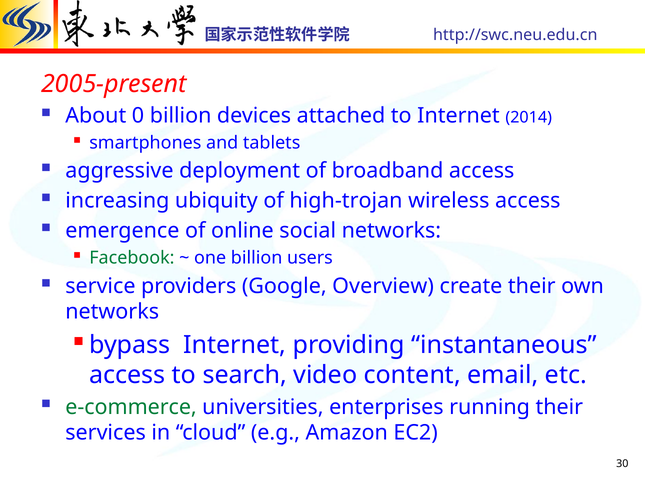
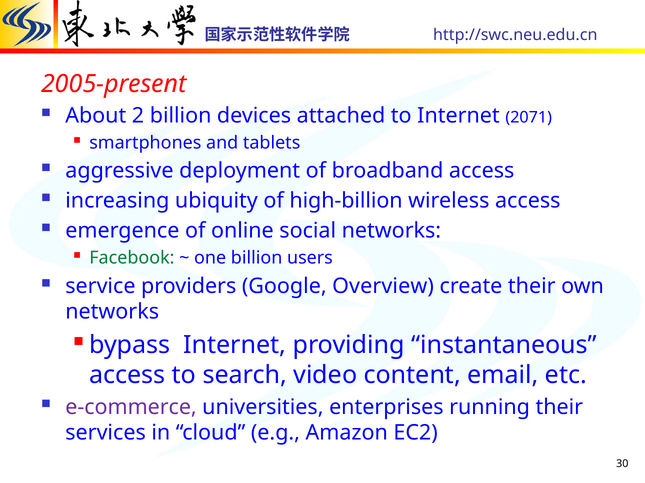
0: 0 -> 2
2014: 2014 -> 2071
high-trojan: high-trojan -> high-billion
e-commerce colour: green -> purple
